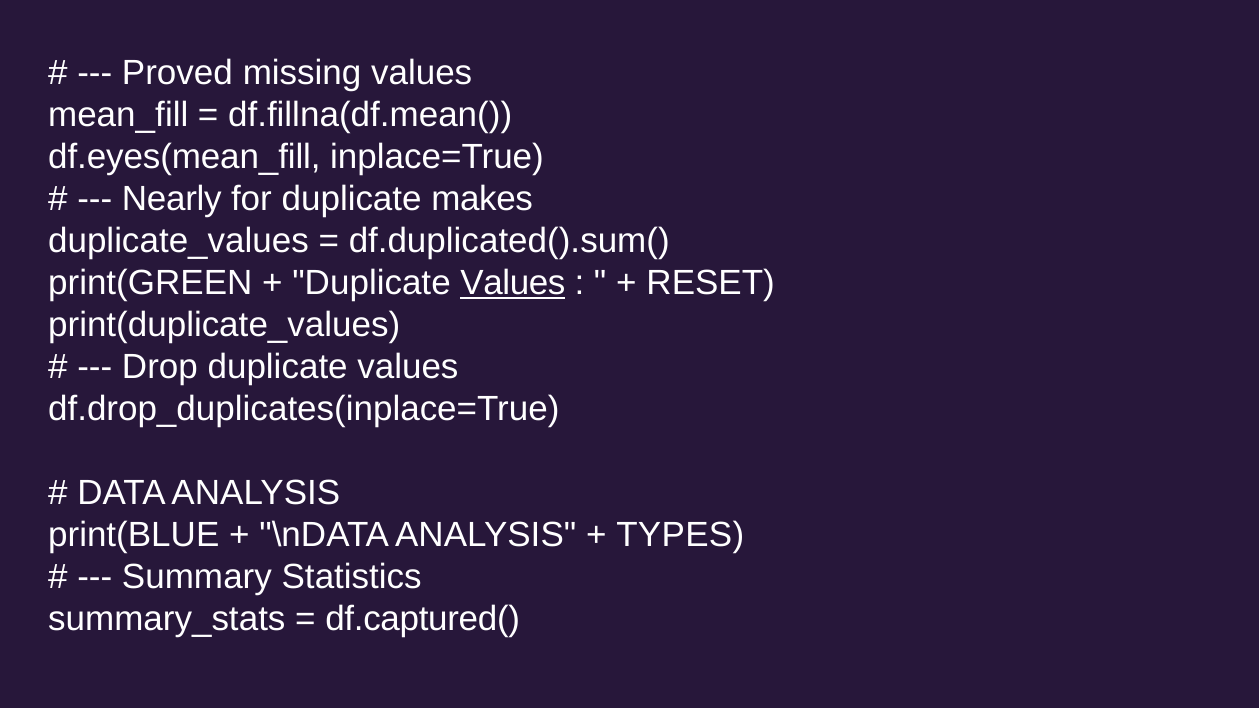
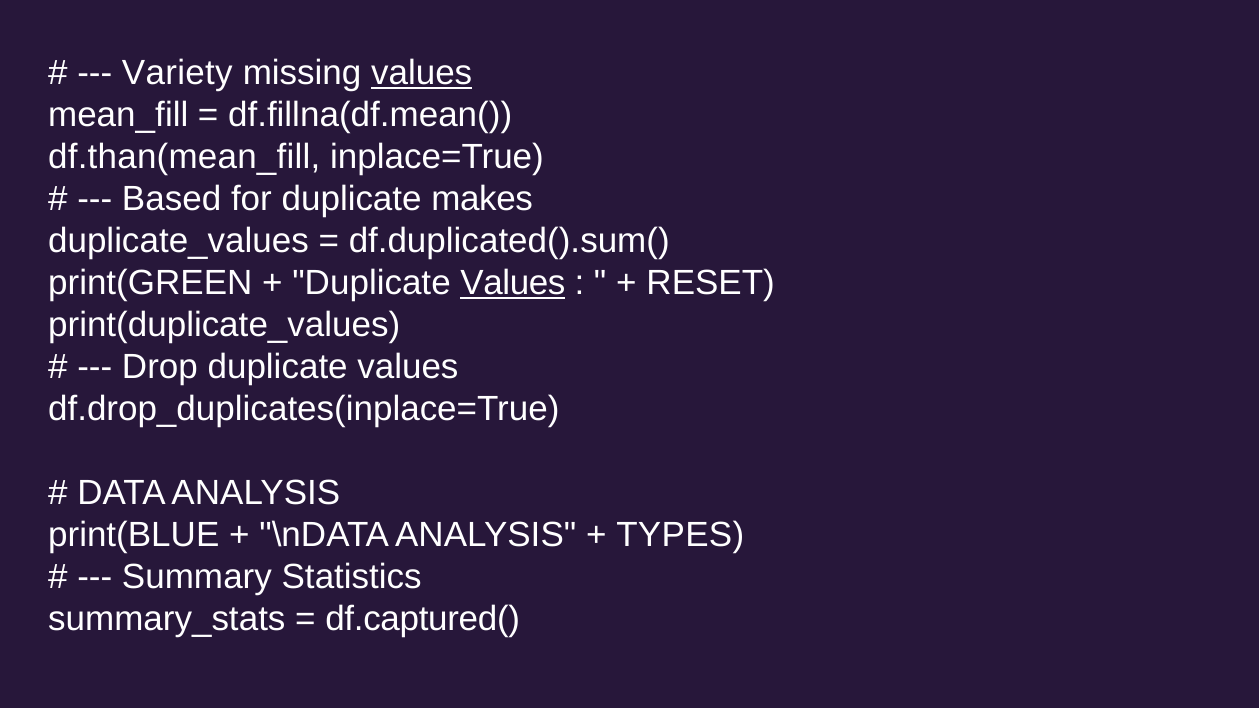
Proved: Proved -> Variety
values at (422, 73) underline: none -> present
df.eyes(mean_fill: df.eyes(mean_fill -> df.than(mean_fill
Nearly: Nearly -> Based
